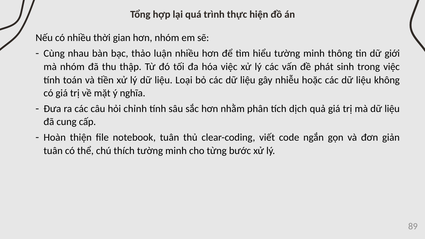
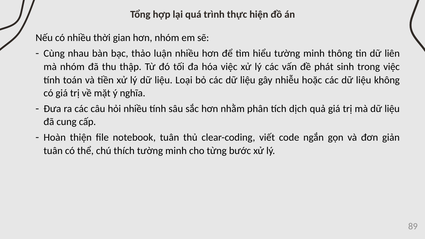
giới: giới -> liên
hỏi chỉnh: chỉnh -> nhiều
